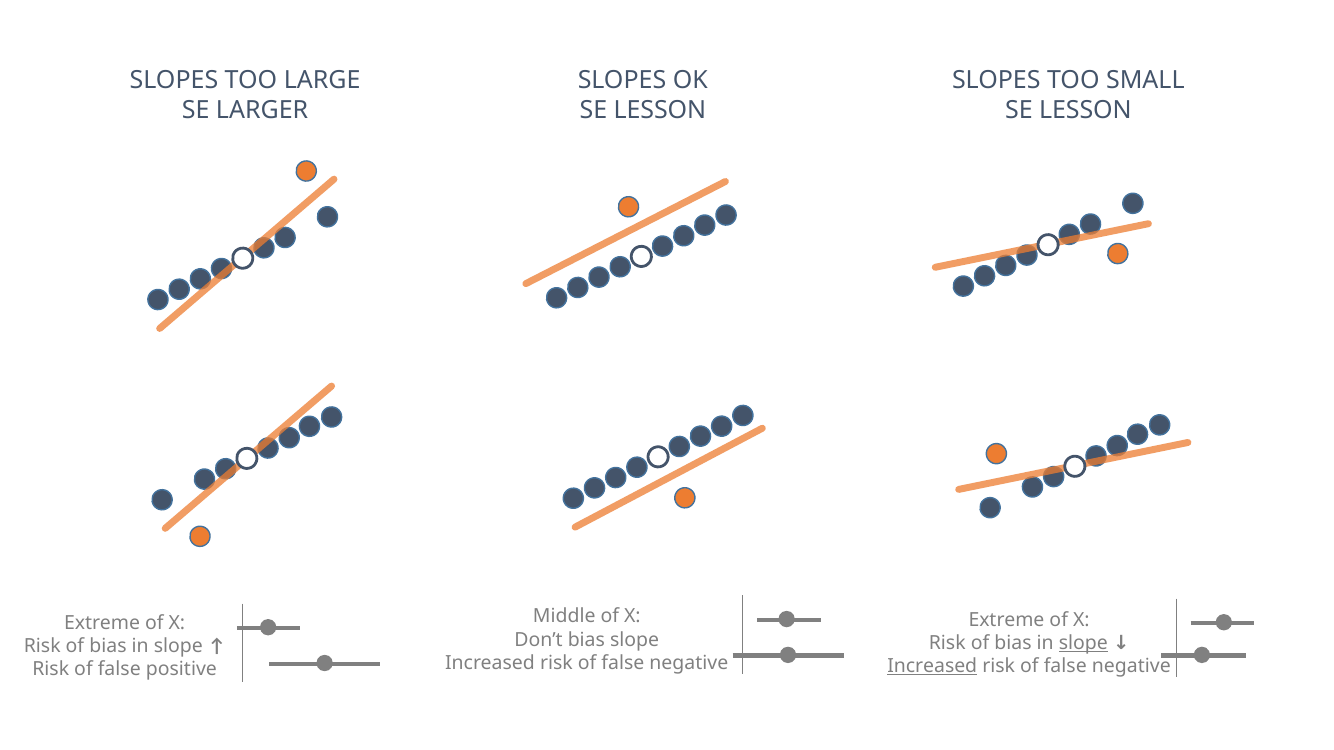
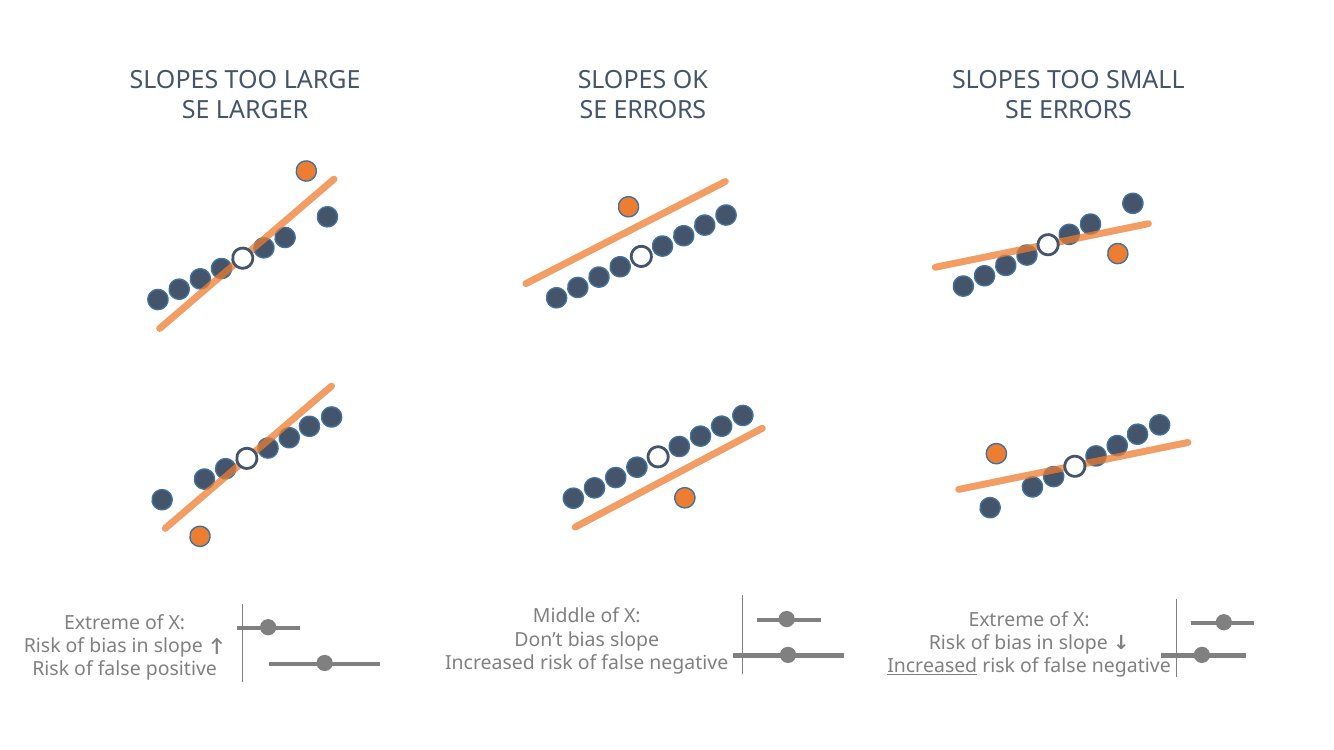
LESSON at (660, 111): LESSON -> ERRORS
LESSON at (1085, 111): LESSON -> ERRORS
slope at (1083, 643) underline: present -> none
